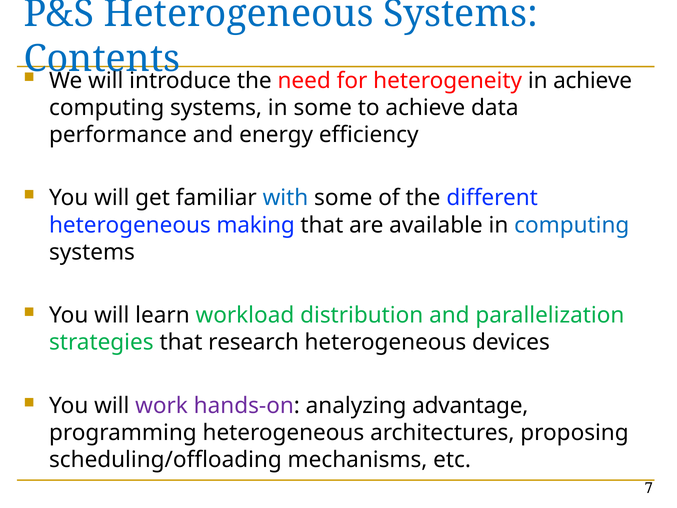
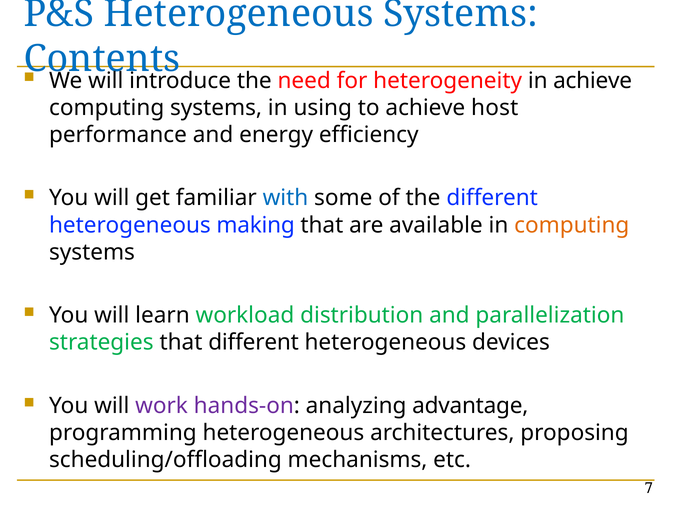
in some: some -> using
data: data -> host
computing at (572, 225) colour: blue -> orange
that research: research -> different
